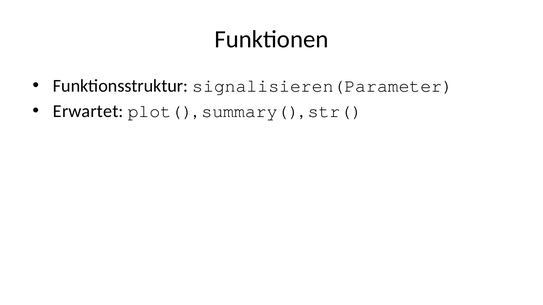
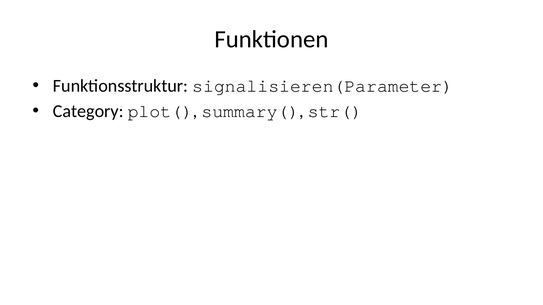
Erwartet: Erwartet -> Category
